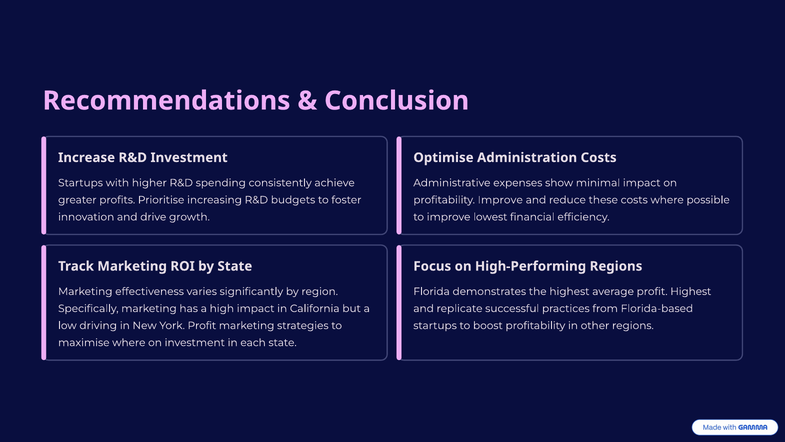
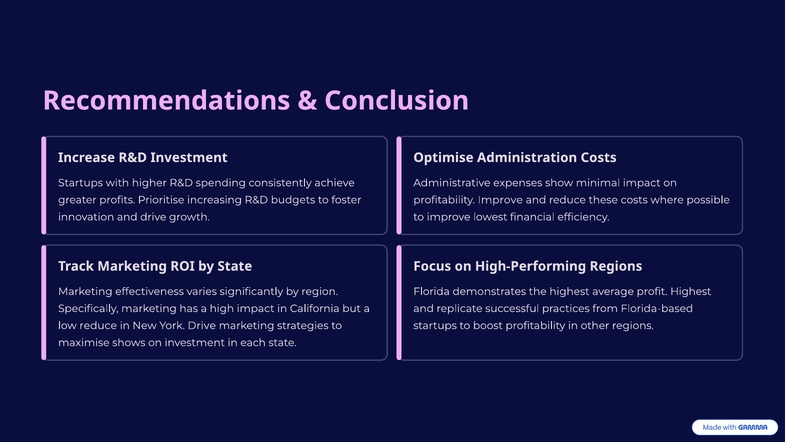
low driving: driving -> reduce
York Profit: Profit -> Drive
maximise where: where -> shows
